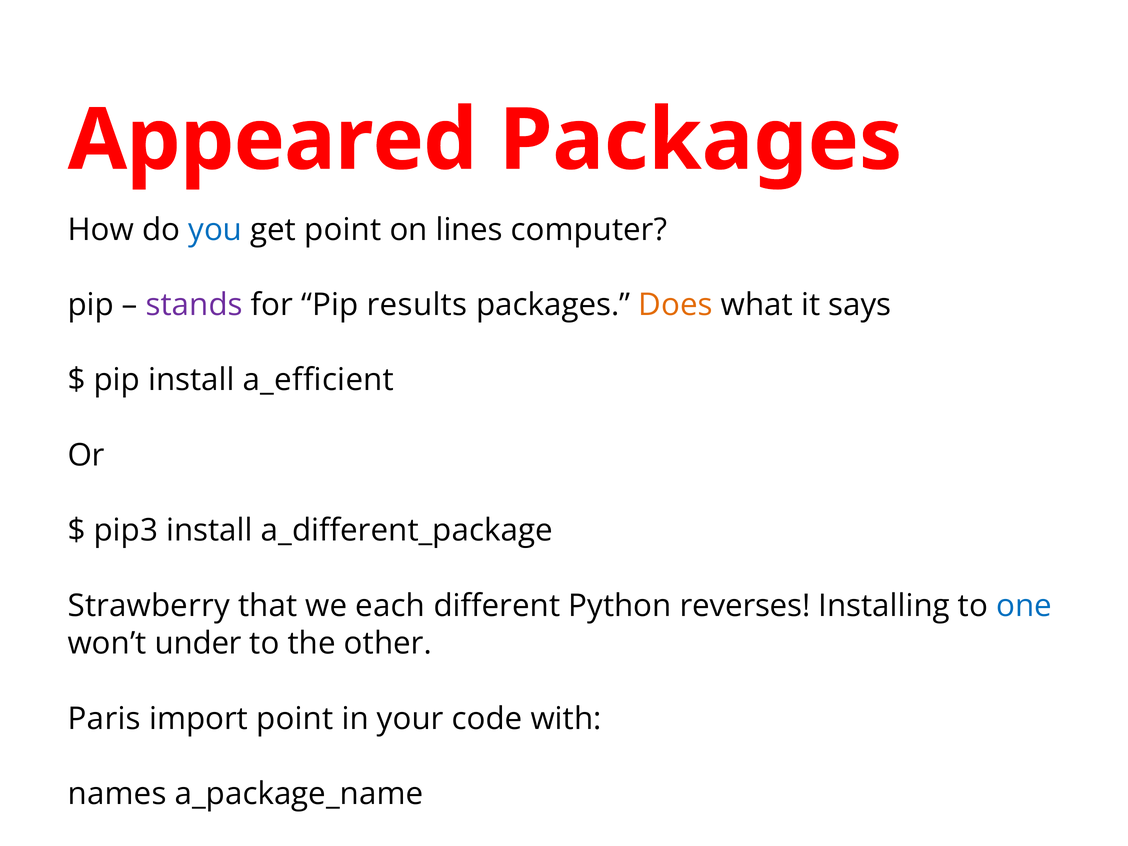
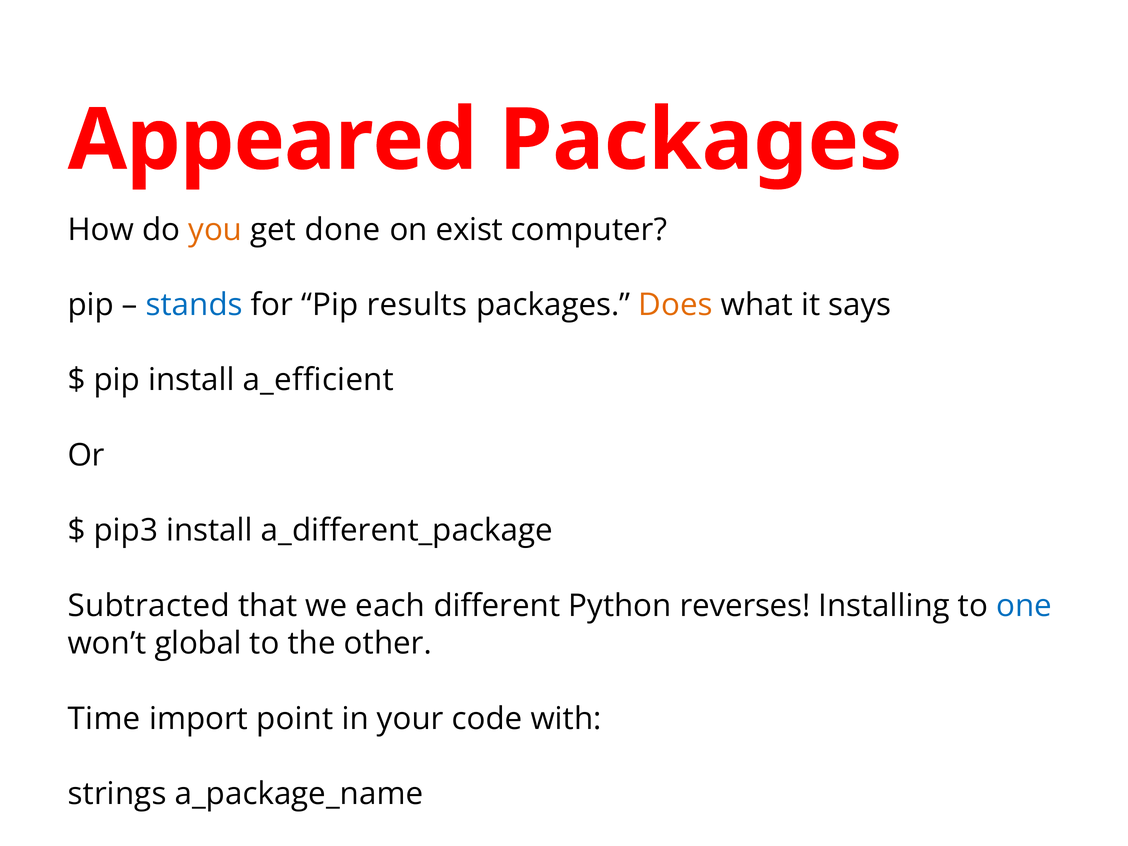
you colour: blue -> orange
get point: point -> done
lines: lines -> exist
stands colour: purple -> blue
Strawberry: Strawberry -> Subtracted
under: under -> global
Paris: Paris -> Time
names: names -> strings
